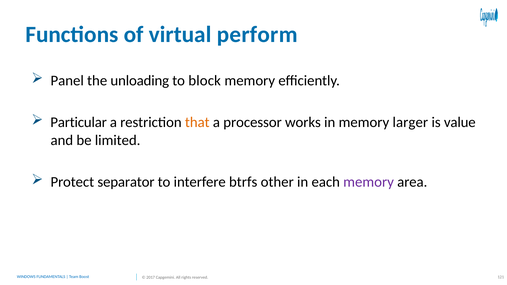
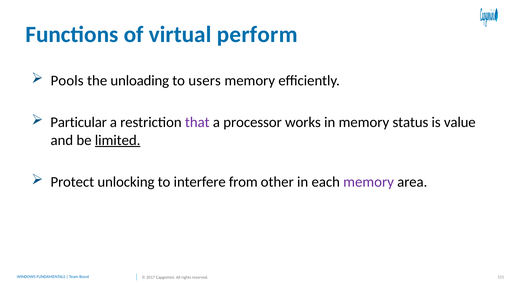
Panel: Panel -> Pools
block: block -> users
that colour: orange -> purple
larger: larger -> status
limited underline: none -> present
separator: separator -> unlocking
btrfs: btrfs -> from
